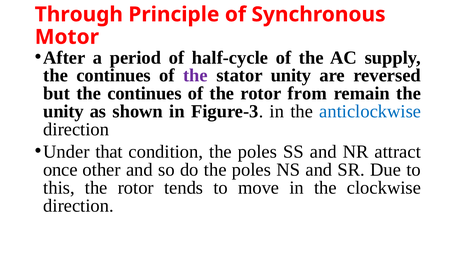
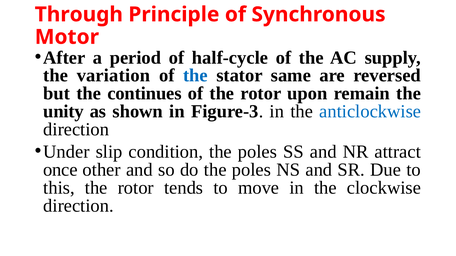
continues at (114, 76): continues -> variation
the at (195, 76) colour: purple -> blue
stator unity: unity -> same
from: from -> upon
that: that -> slip
